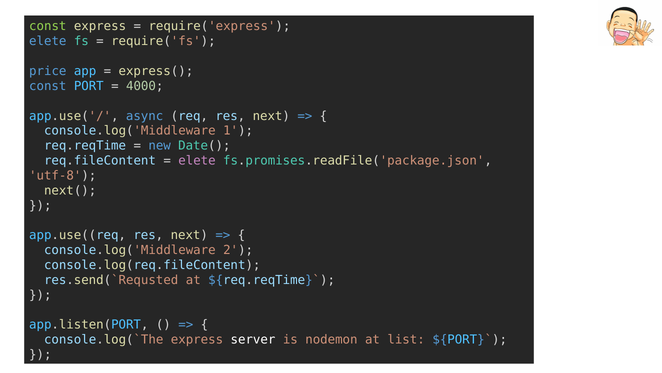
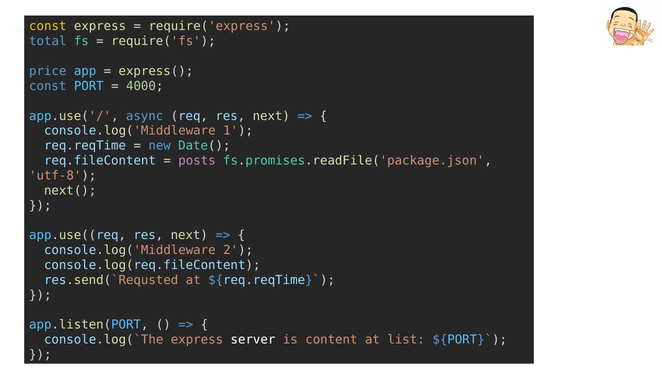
const at (48, 26) colour: light green -> yellow
elete at (48, 41): elete -> total
elete at (197, 160): elete -> posts
nodemon: nodemon -> content
